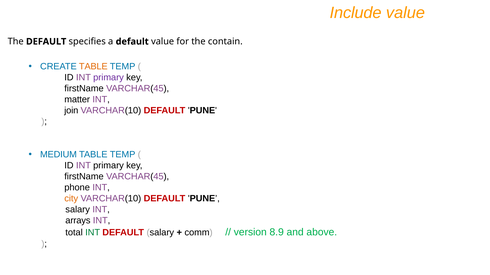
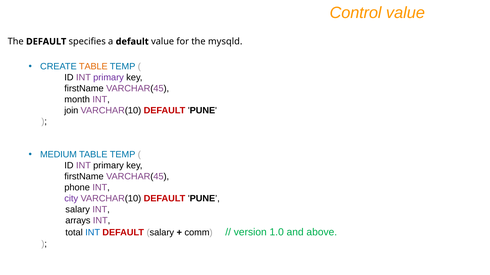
Include: Include -> Control
contain: contain -> mysqld
matter: matter -> month
city colour: orange -> purple
INT at (93, 233) colour: green -> blue
8.9: 8.9 -> 1.0
